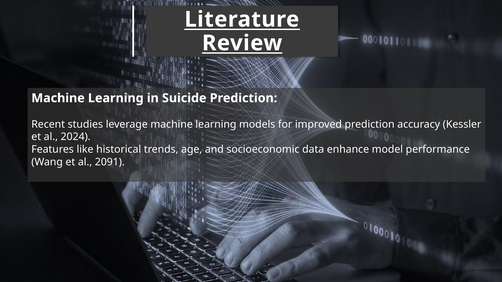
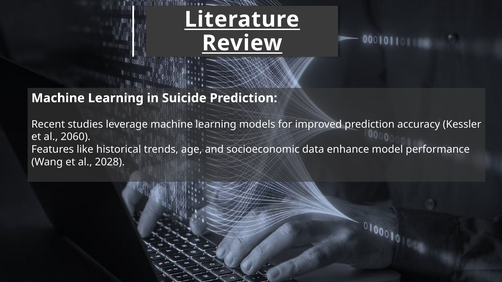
2024: 2024 -> 2060
2091: 2091 -> 2028
